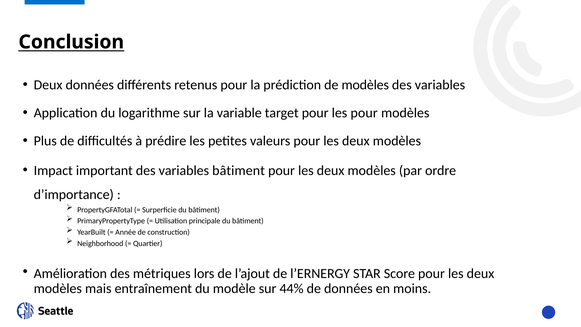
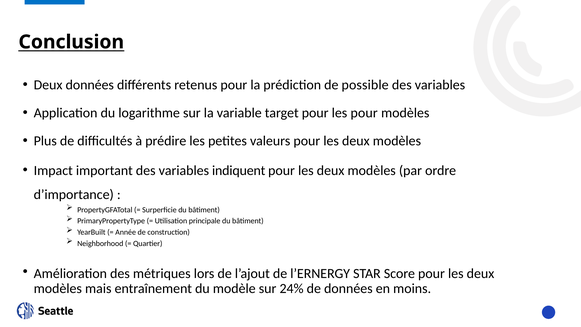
de modèles: modèles -> possible
variables bâtiment: bâtiment -> indiquent
44%: 44% -> 24%
